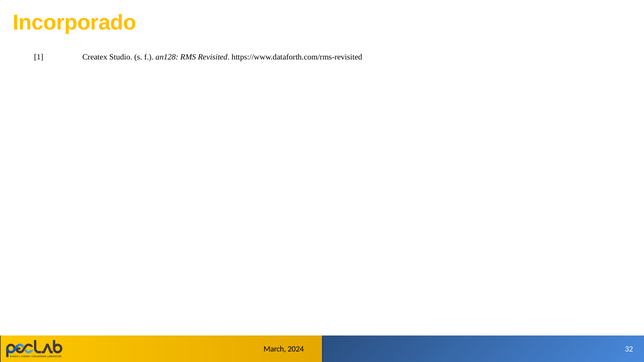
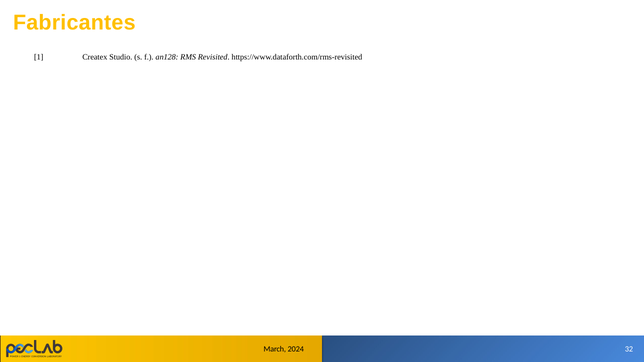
Incorporado: Incorporado -> Fabricantes
